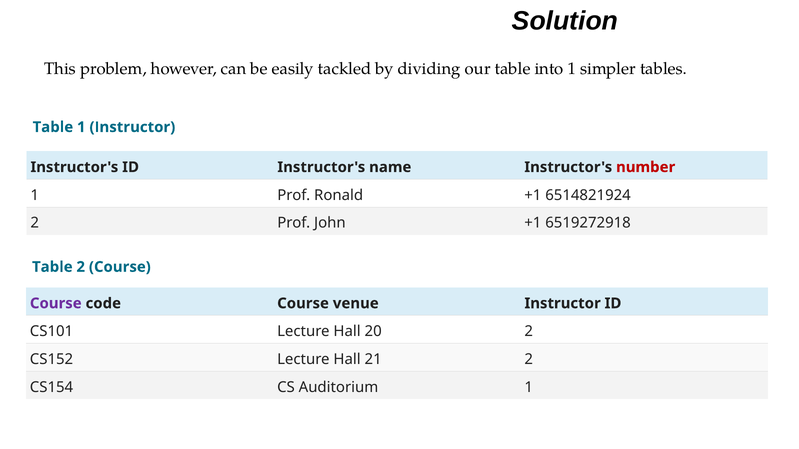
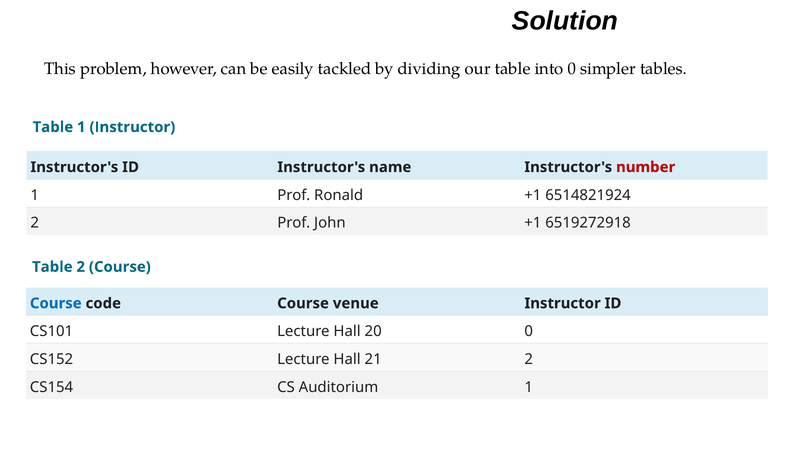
into 1: 1 -> 0
Course at (56, 304) colour: purple -> blue
20 2: 2 -> 0
